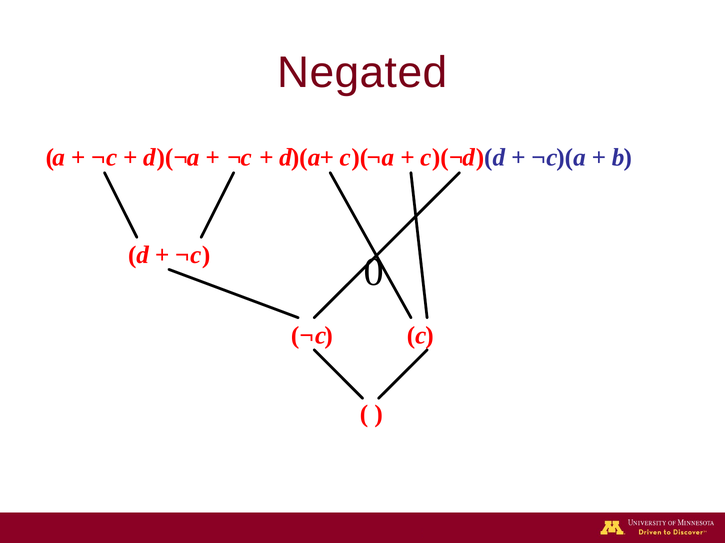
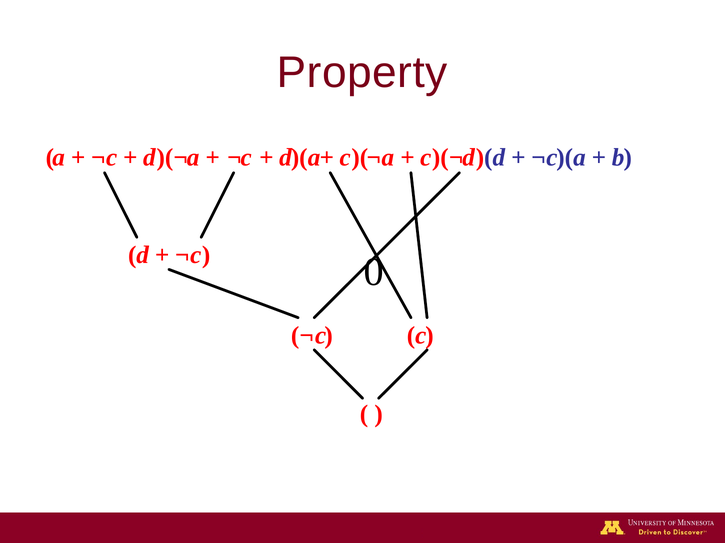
Negated: Negated -> Property
